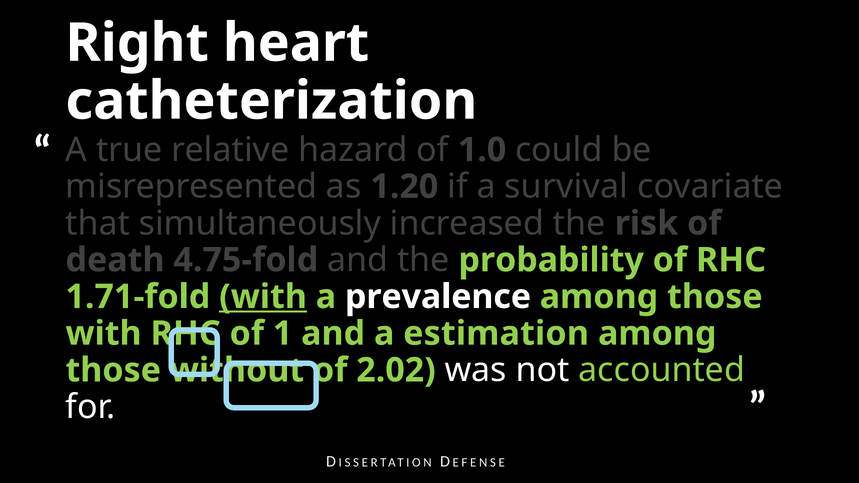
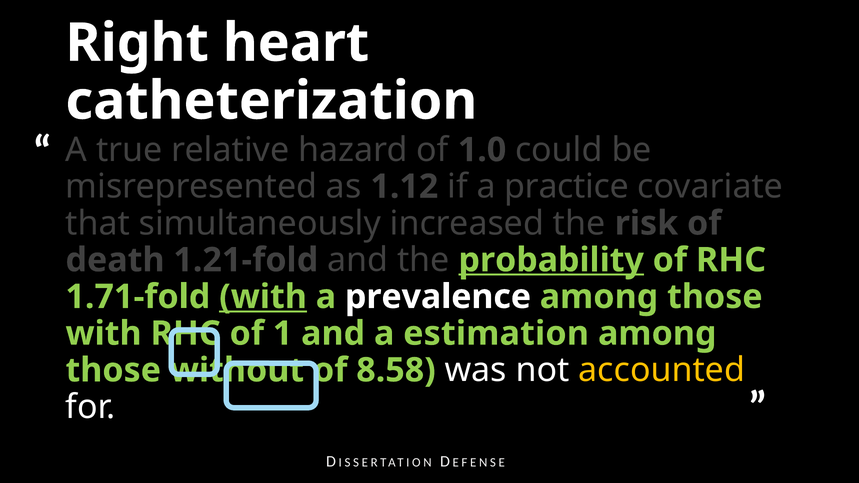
1.20: 1.20 -> 1.12
survival: survival -> practice
4.75-fold: 4.75-fold -> 1.21-fold
probability underline: none -> present
2.02: 2.02 -> 8.58
accounted colour: light green -> yellow
